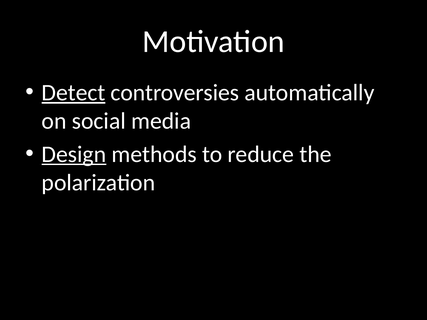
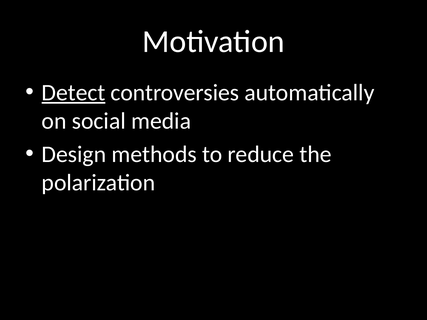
Design underline: present -> none
